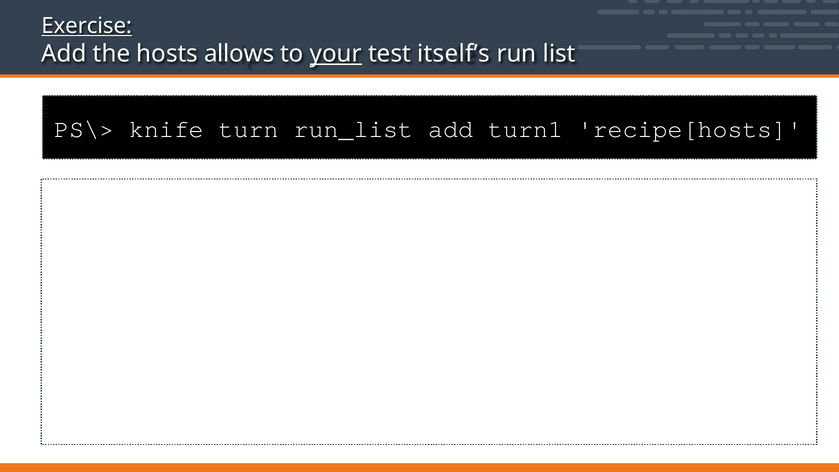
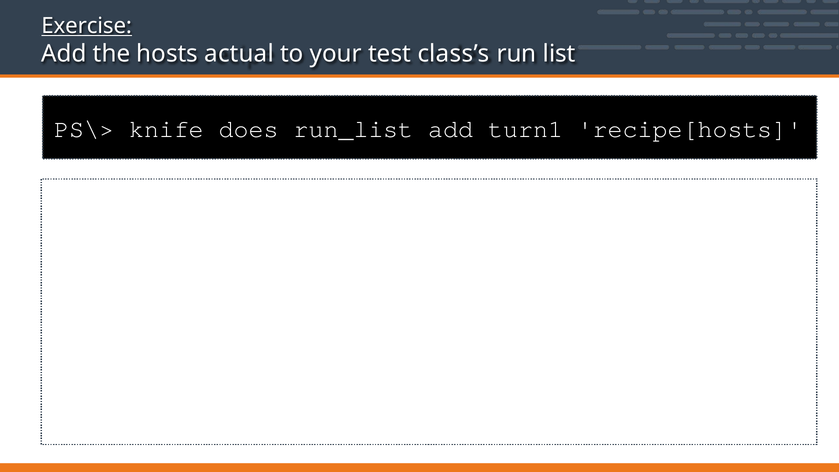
allows: allows -> actual
your underline: present -> none
itself’s: itself’s -> class’s
turn: turn -> does
